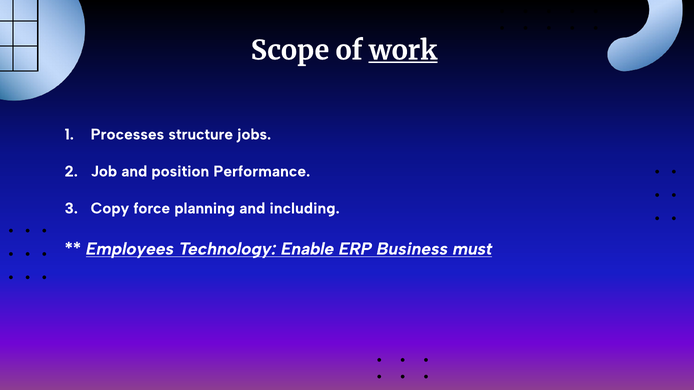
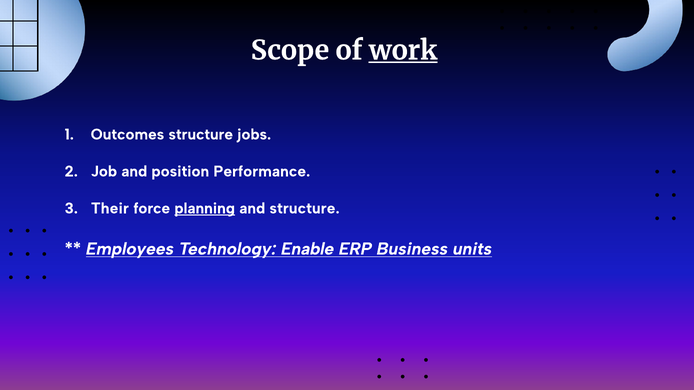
Processes: Processes -> Outcomes
Copy: Copy -> Their
planning underline: none -> present
and including: including -> structure
must: must -> units
